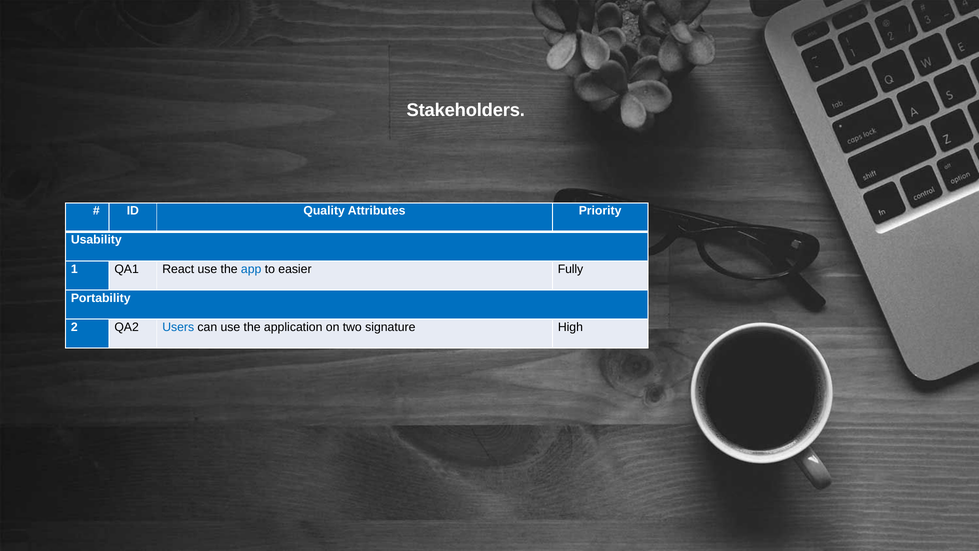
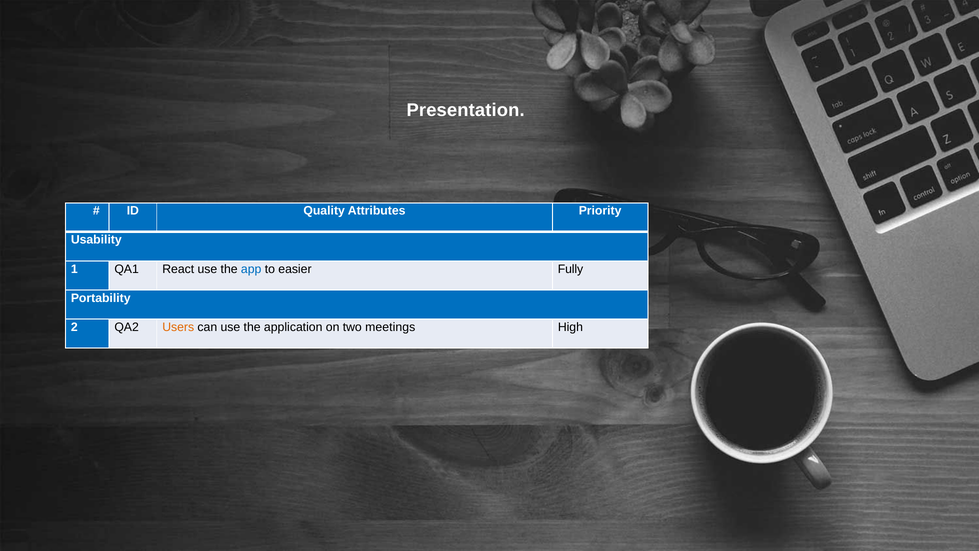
Stakeholders: Stakeholders -> Presentation
Users colour: blue -> orange
signature: signature -> meetings
